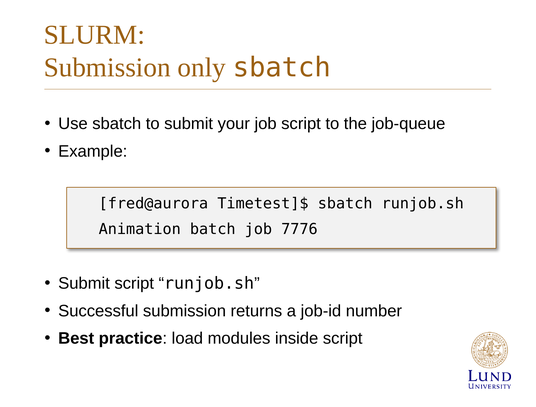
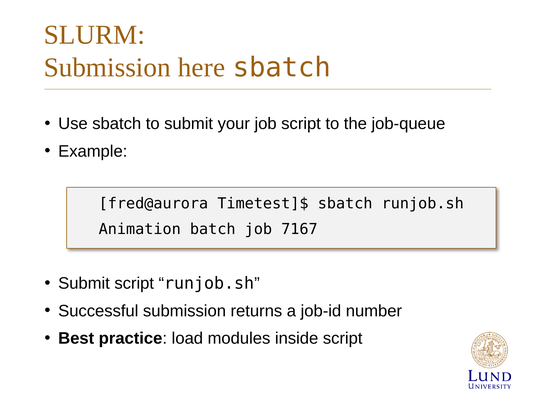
only: only -> here
7776: 7776 -> 7167
